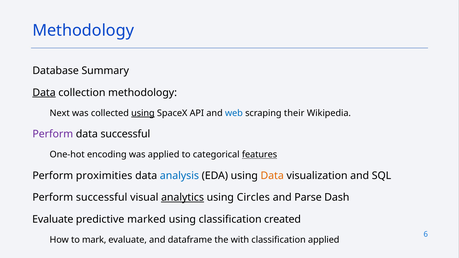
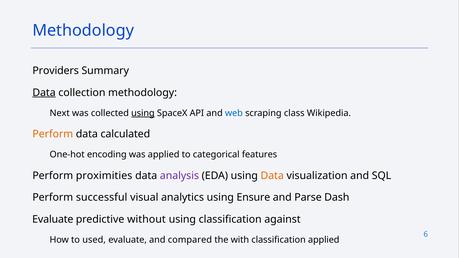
Database: Database -> Providers
their: their -> class
Perform at (53, 134) colour: purple -> orange
data successful: successful -> calculated
features underline: present -> none
analysis colour: blue -> purple
analytics underline: present -> none
Circles: Circles -> Ensure
marked: marked -> without
created: created -> against
mark: mark -> used
dataframe: dataframe -> compared
